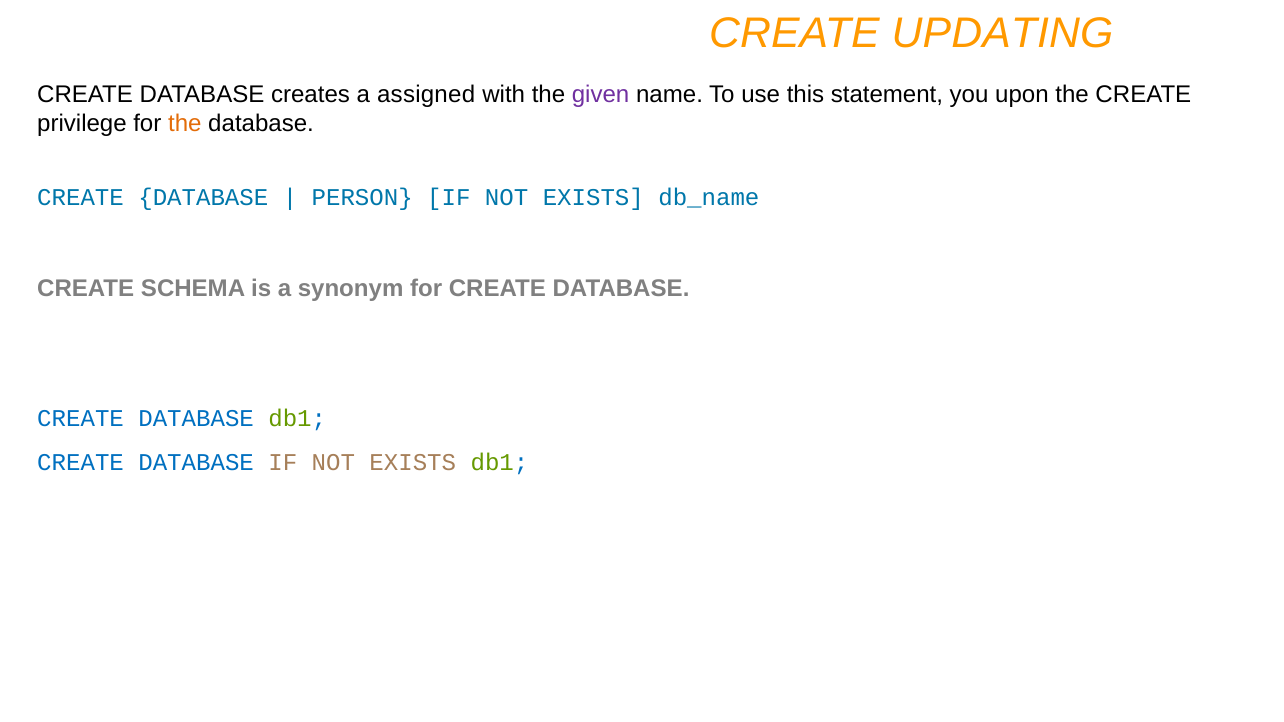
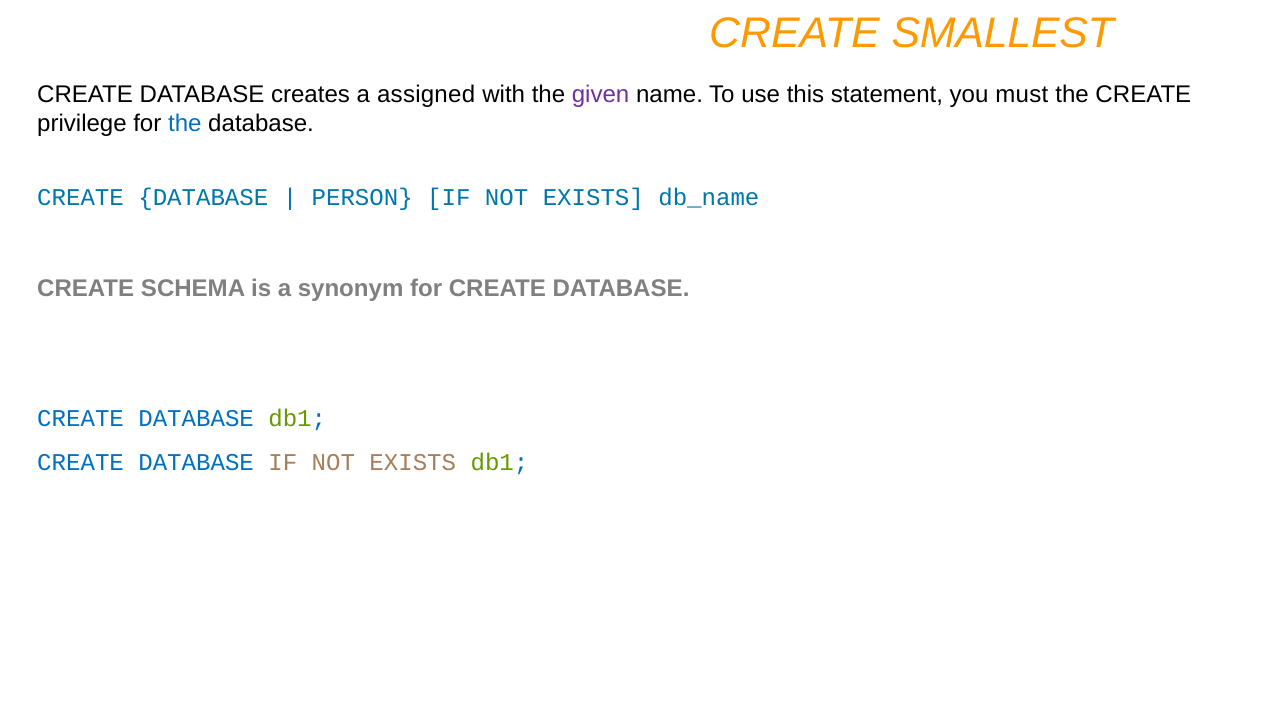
UPDATING: UPDATING -> SMALLEST
upon: upon -> must
the at (185, 124) colour: orange -> blue
